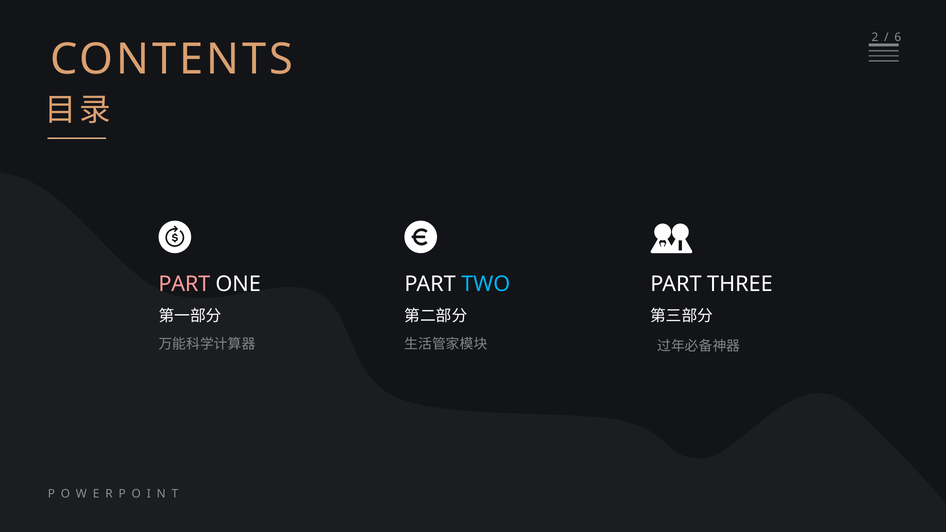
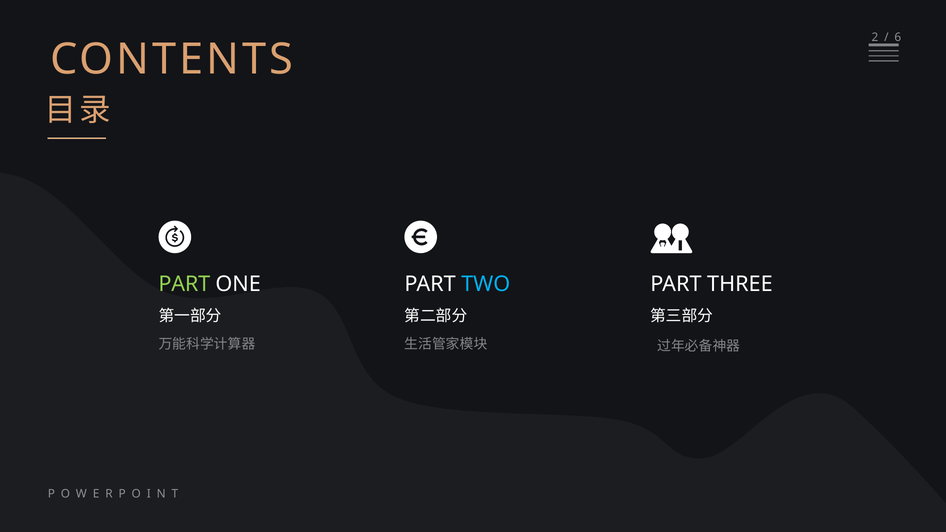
PART at (184, 284) colour: pink -> light green
